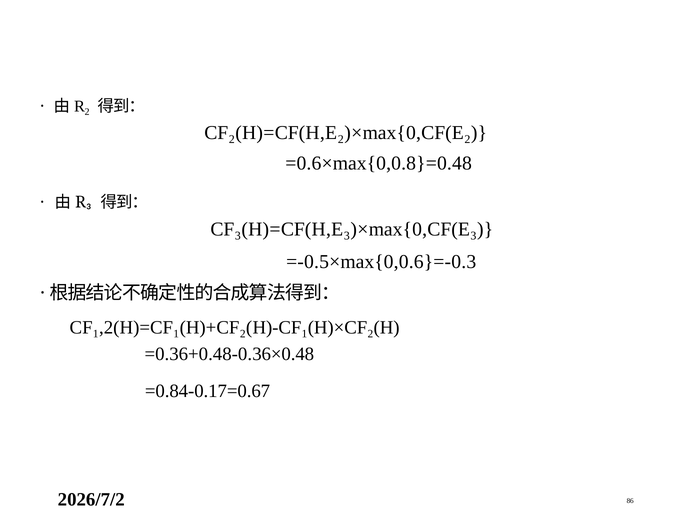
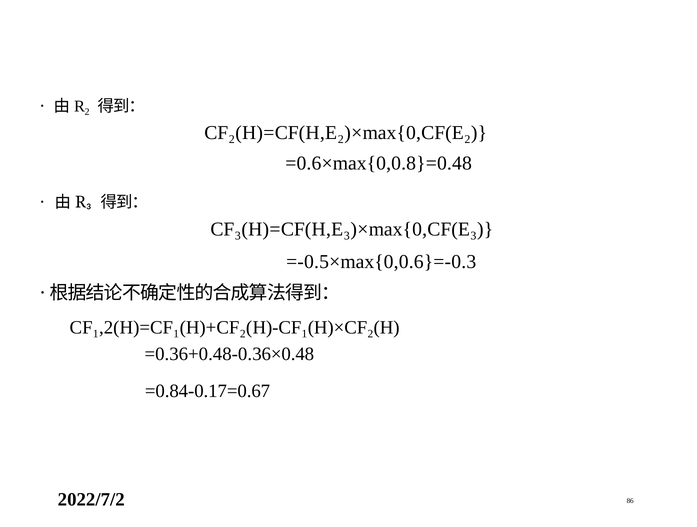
2026/7/2: 2026/7/2 -> 2022/7/2
